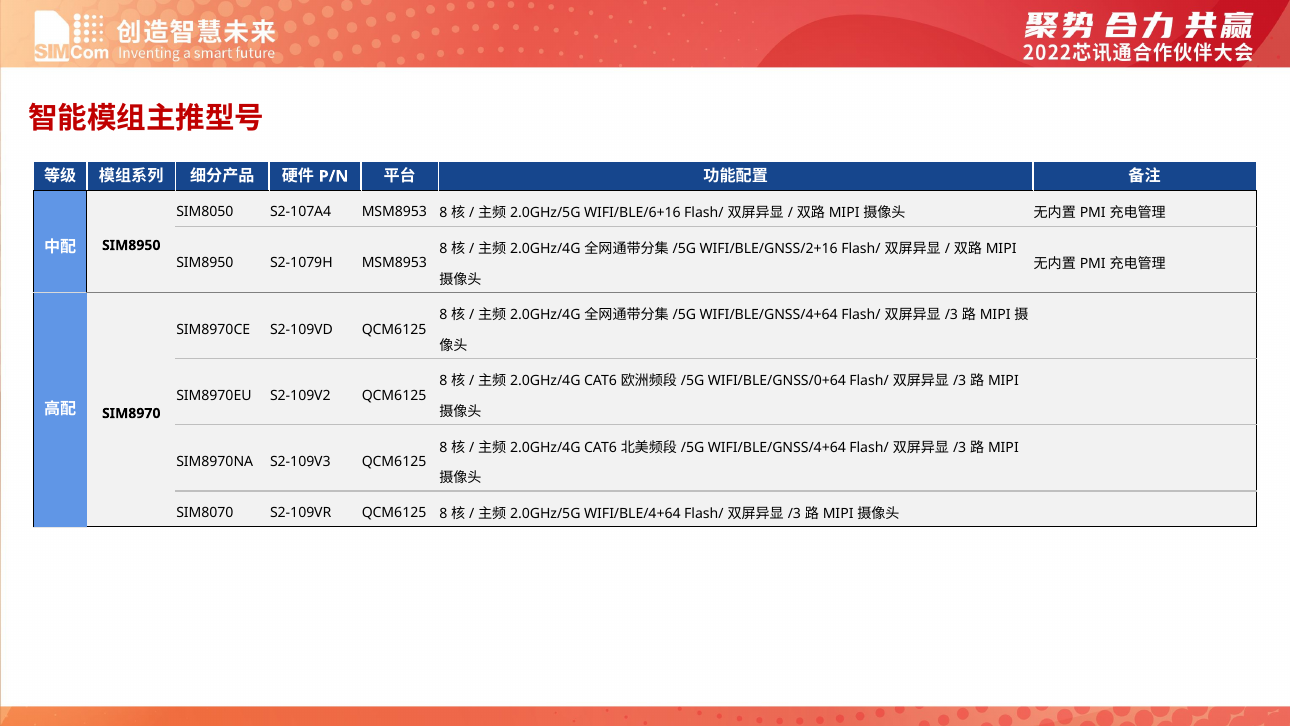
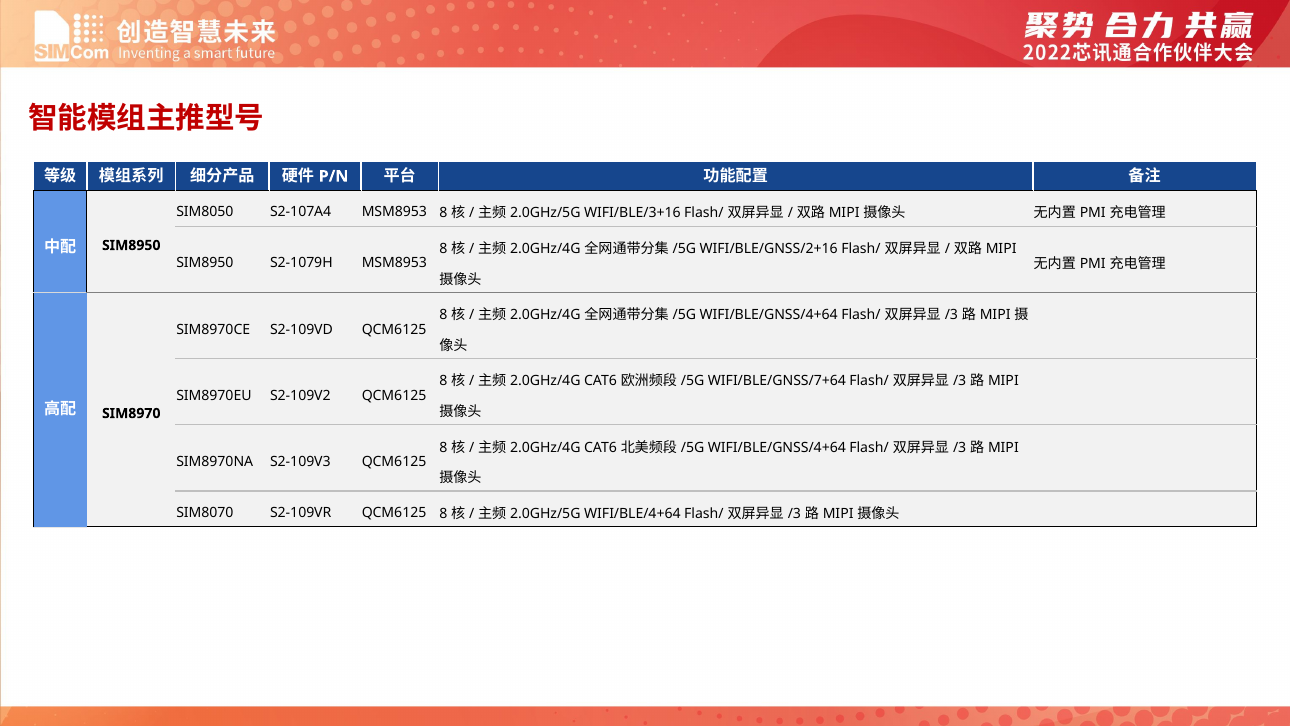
WIFI/BLE/6+16: WIFI/BLE/6+16 -> WIFI/BLE/3+16
WIFI/BLE/GNSS/0+64: WIFI/BLE/GNSS/0+64 -> WIFI/BLE/GNSS/7+64
